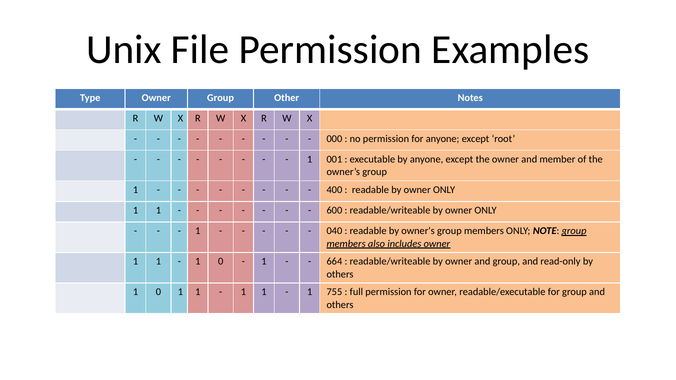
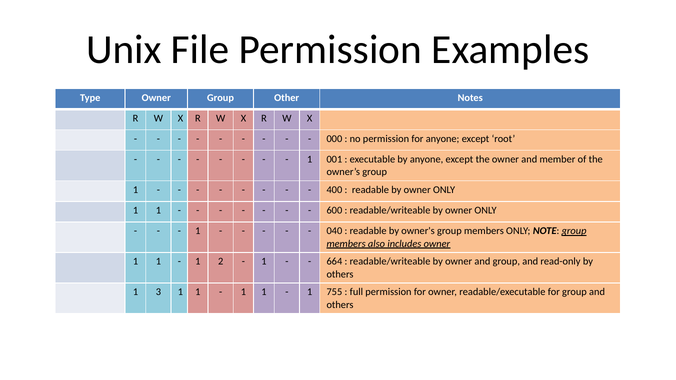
0 at (221, 262): 0 -> 2
0 at (158, 292): 0 -> 3
